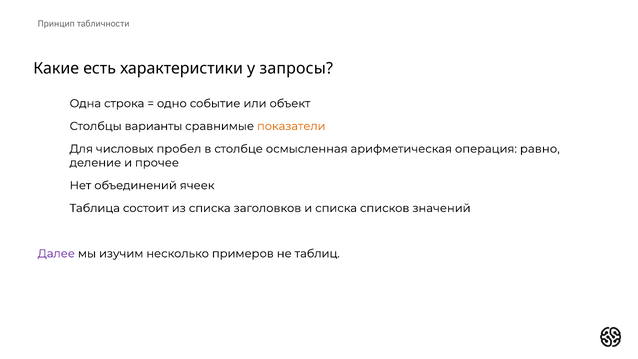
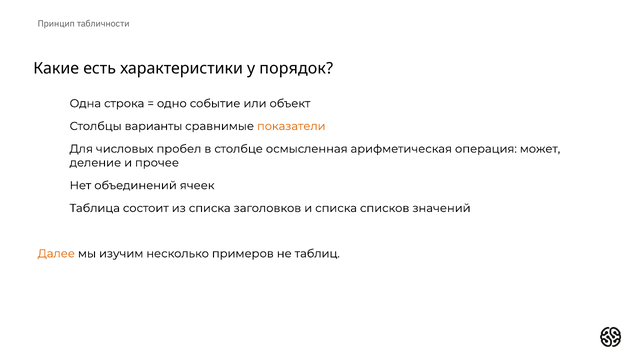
запросы: запросы -> порядок
равно: равно -> может
Далее colour: purple -> orange
